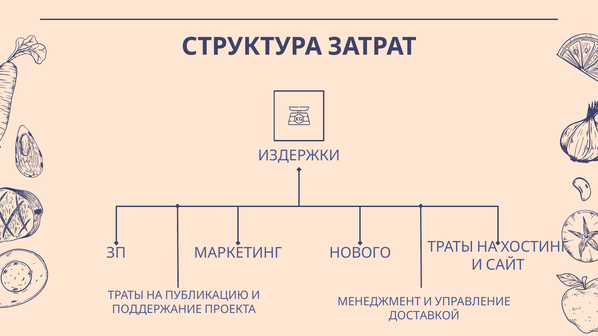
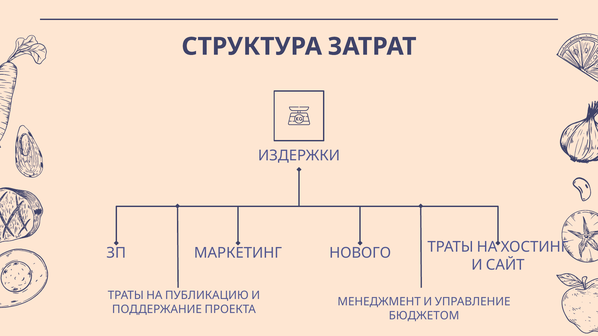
ДОСТАВКОЙ: ДОСТАВКОЙ -> БЮДЖЕТОМ
